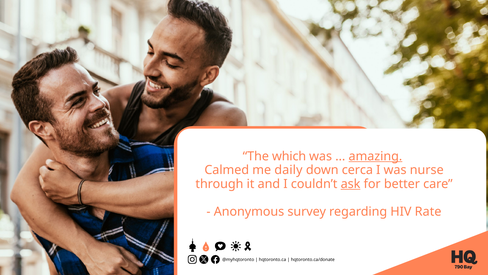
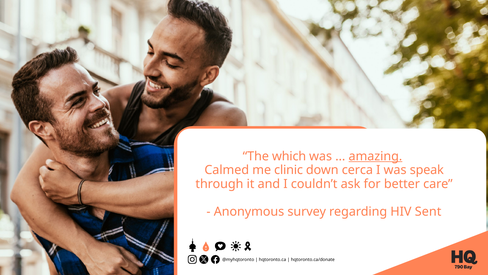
daily: daily -> clinic
nurse: nurse -> speak
ask underline: present -> none
Rate: Rate -> Sent
